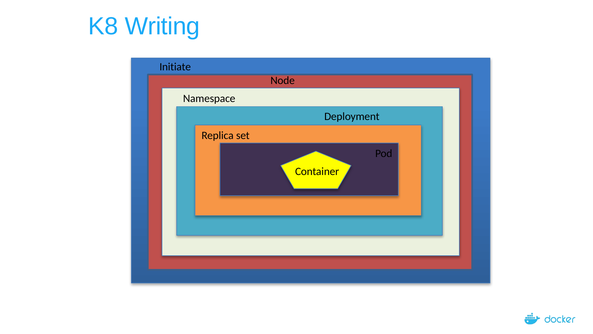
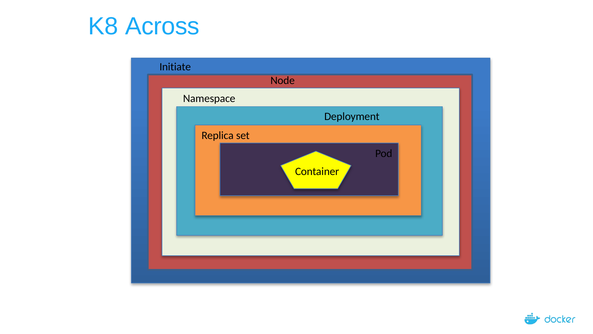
Writing: Writing -> Across
